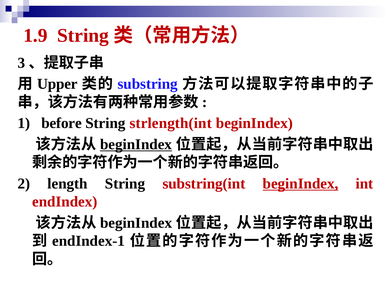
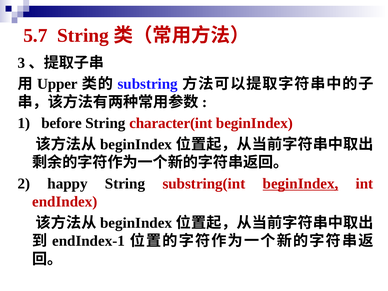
1.9: 1.9 -> 5.7
strlength(int: strlength(int -> character(int
beginIndex at (136, 144) underline: present -> none
length: length -> happy
